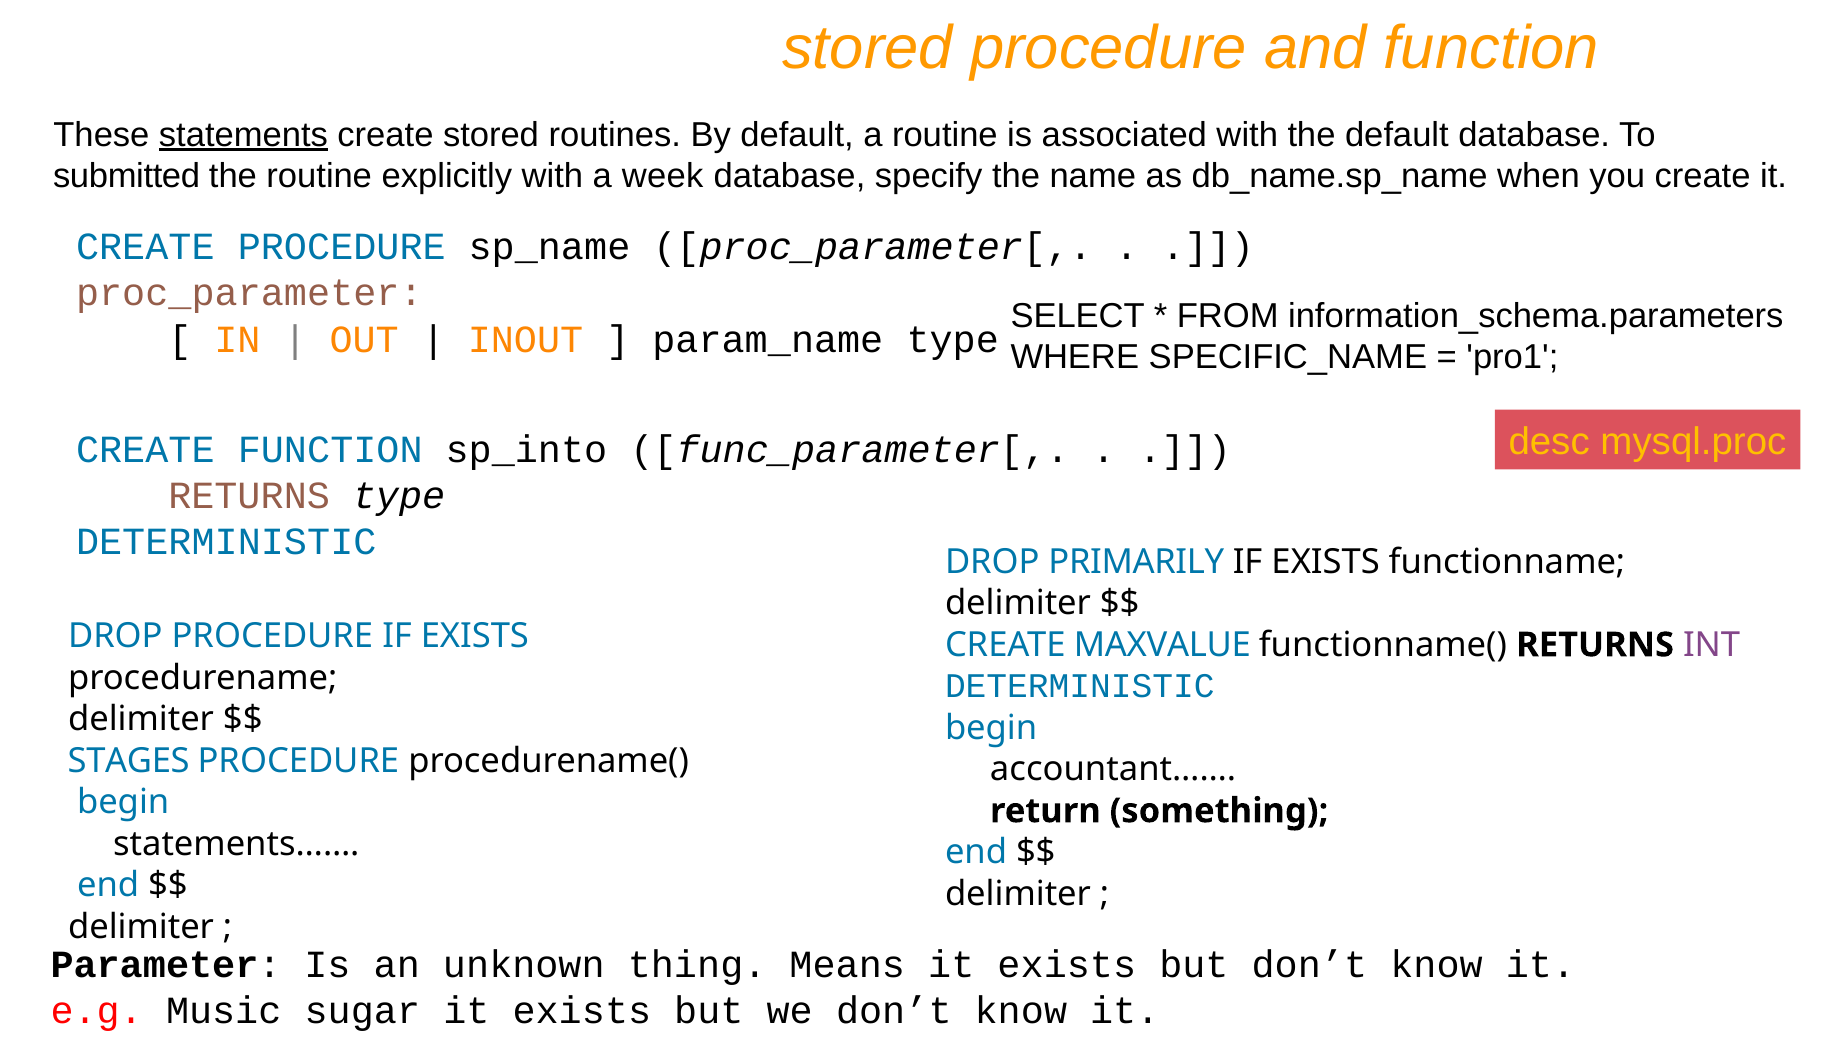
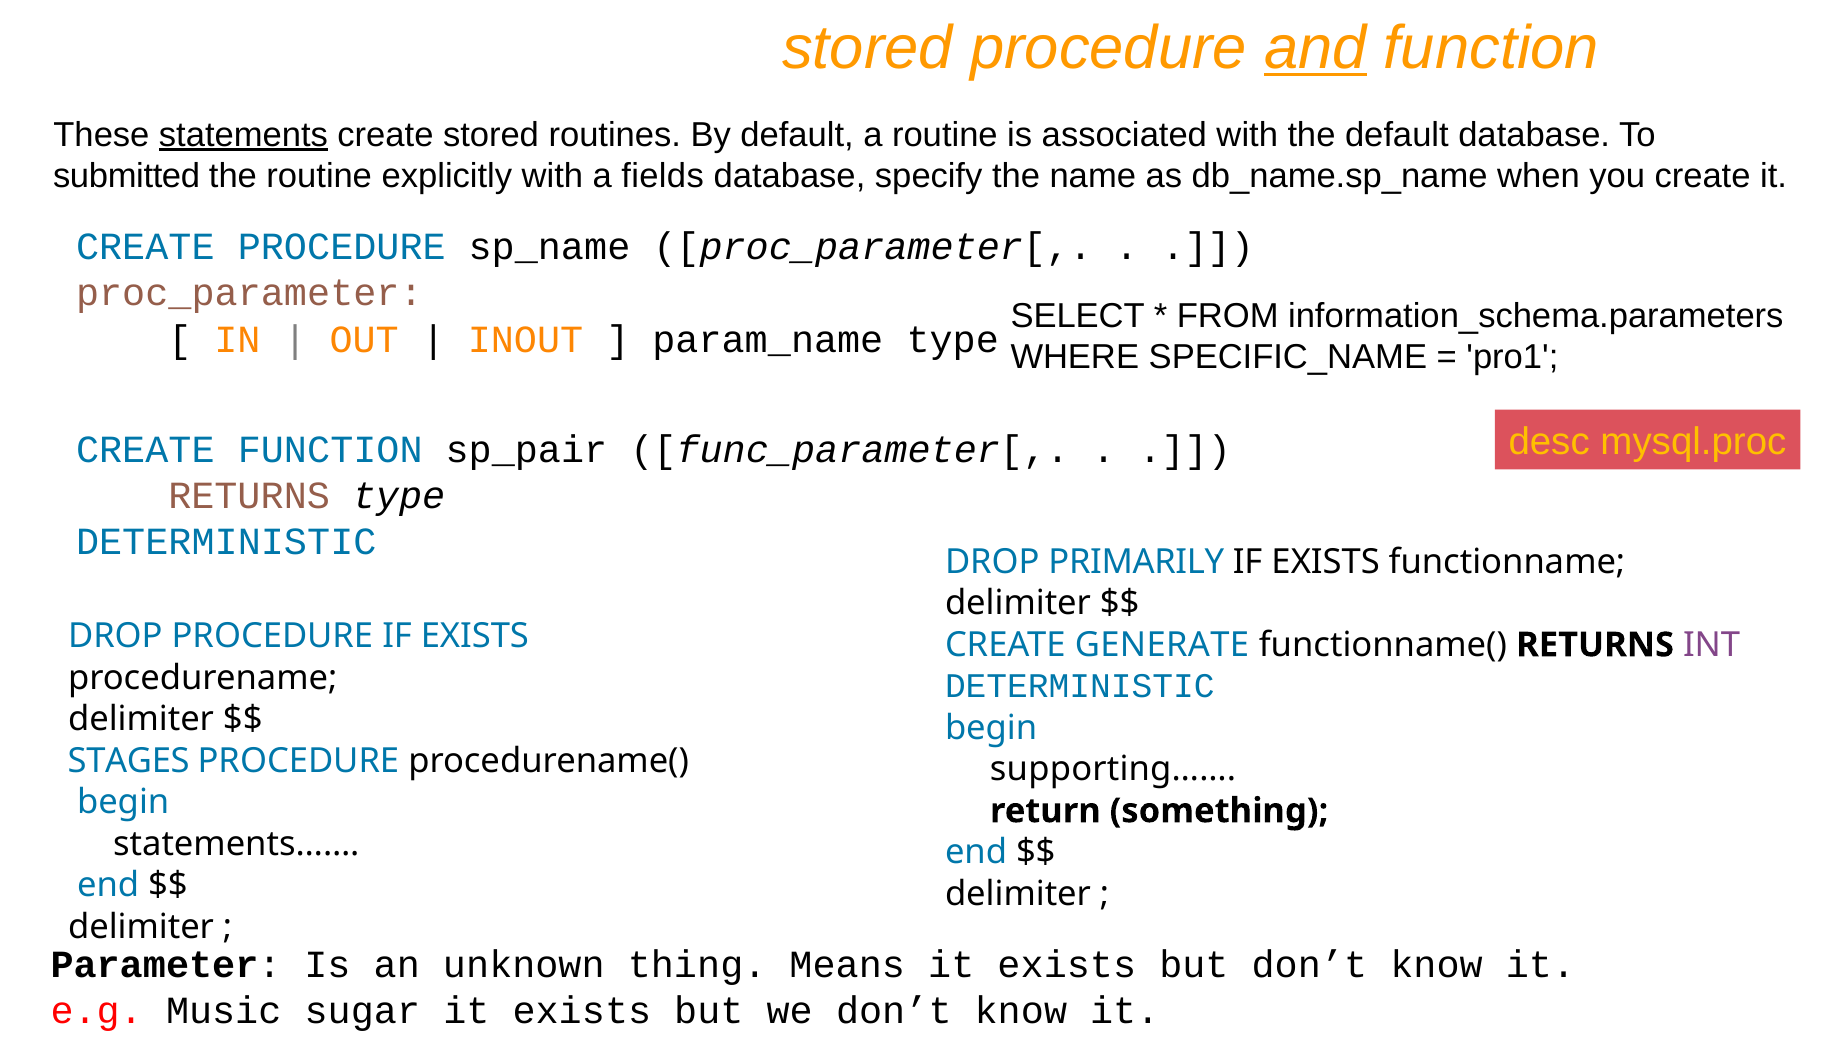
and underline: none -> present
week: week -> fields
sp_into: sp_into -> sp_pair
MAXVALUE: MAXVALUE -> GENERATE
accountant……: accountant…… -> supporting……
